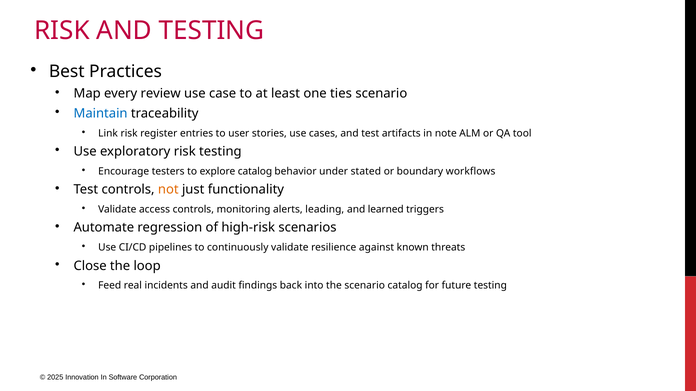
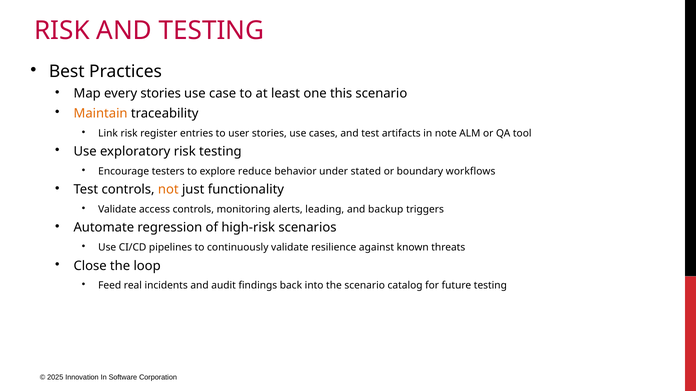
every review: review -> stories
ties: ties -> this
Maintain colour: blue -> orange
explore catalog: catalog -> reduce
learned: learned -> backup
